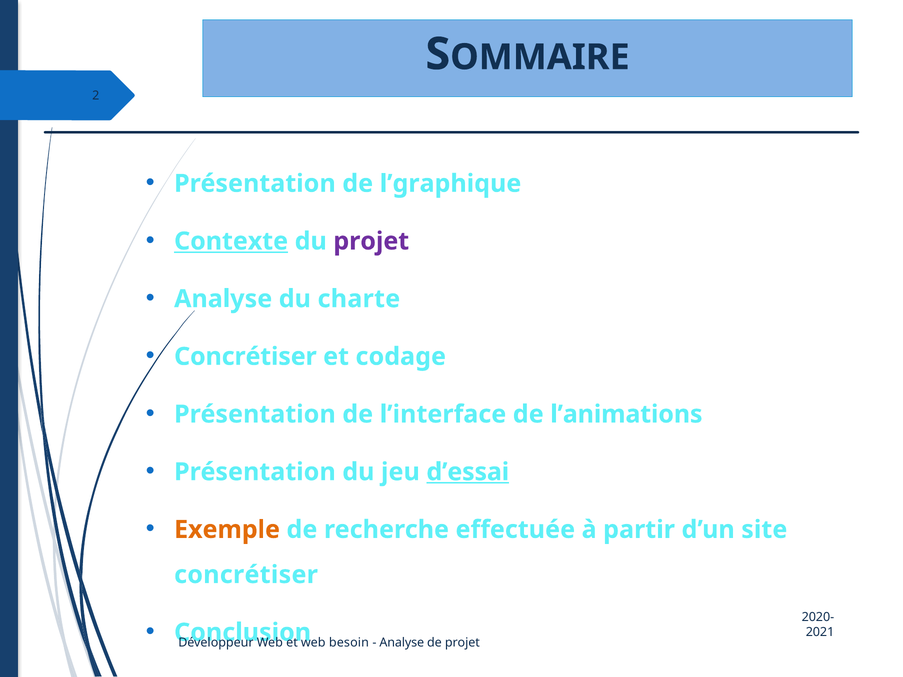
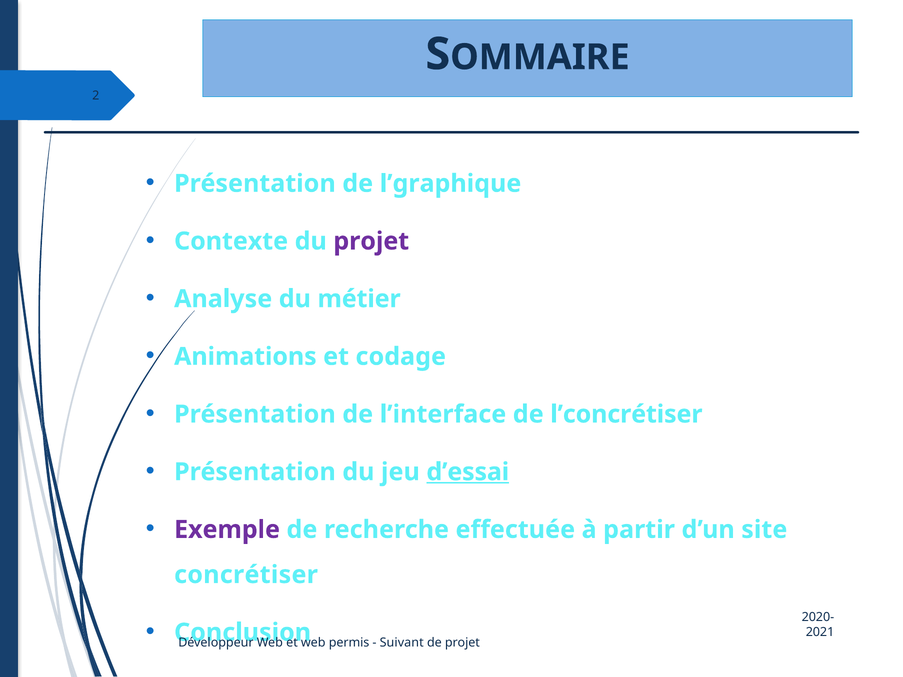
Contexte underline: present -> none
charte: charte -> métier
Concrétiser at (245, 357): Concrétiser -> Animations
l’animations: l’animations -> l’concrétiser
Exemple colour: orange -> purple
besoin: besoin -> permis
Analyse at (402, 643): Analyse -> Suivant
